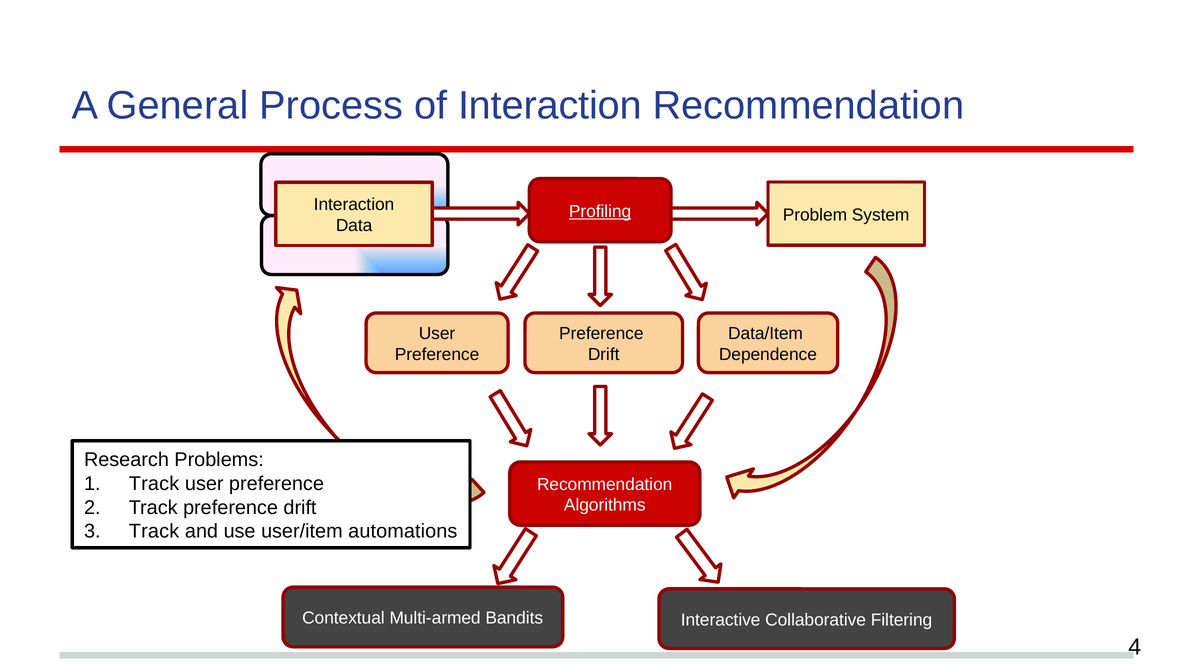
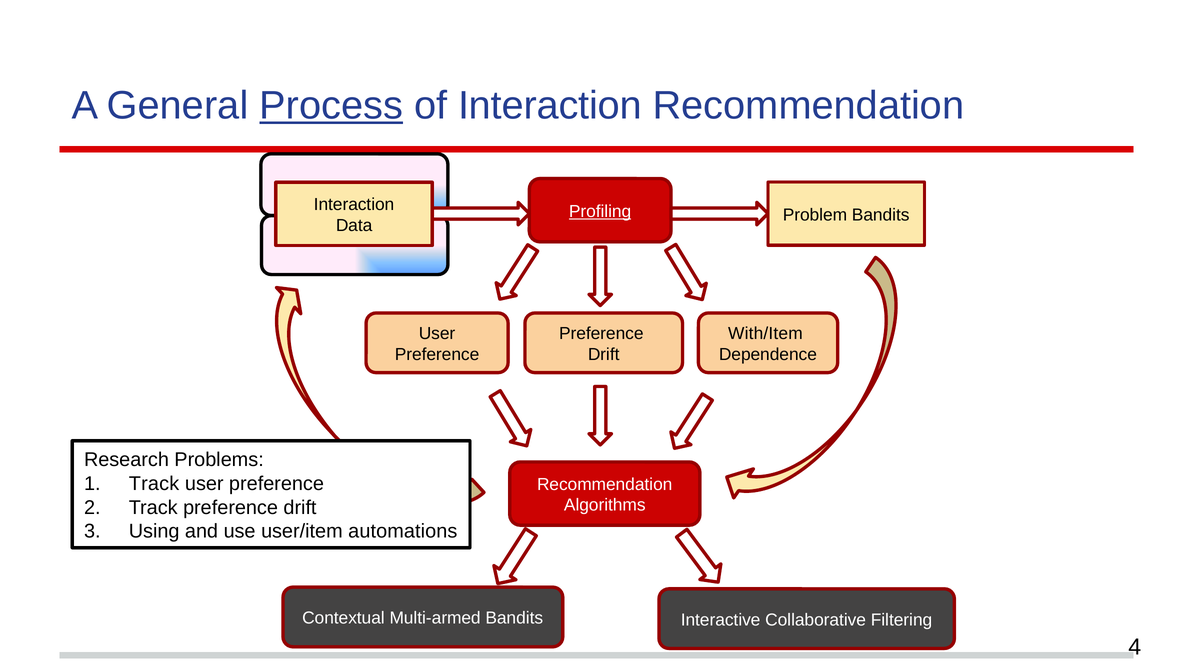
Process underline: none -> present
Problem System: System -> Bandits
Data/Item: Data/Item -> With/Item
Track at (154, 531): Track -> Using
